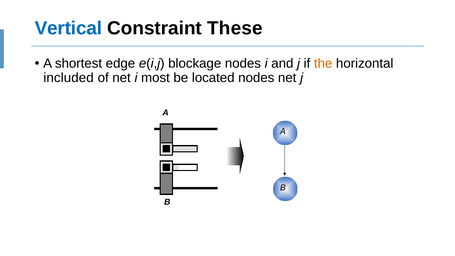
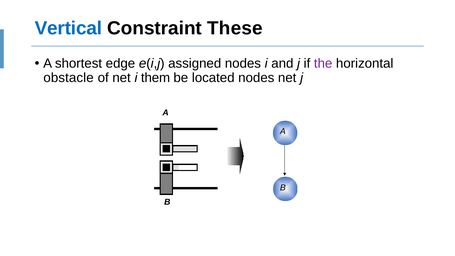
blockage: blockage -> assigned
the colour: orange -> purple
included: included -> obstacle
most: most -> them
